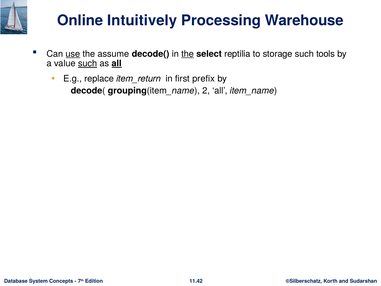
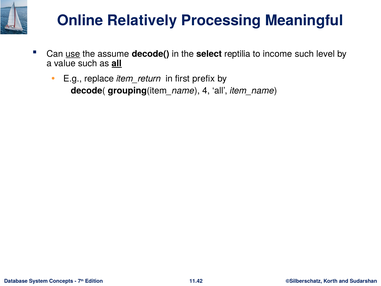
Intuitively: Intuitively -> Relatively
Warehouse: Warehouse -> Meaningful
the at (188, 54) underline: present -> none
storage: storage -> income
tools: tools -> level
such at (88, 63) underline: present -> none
2: 2 -> 4
